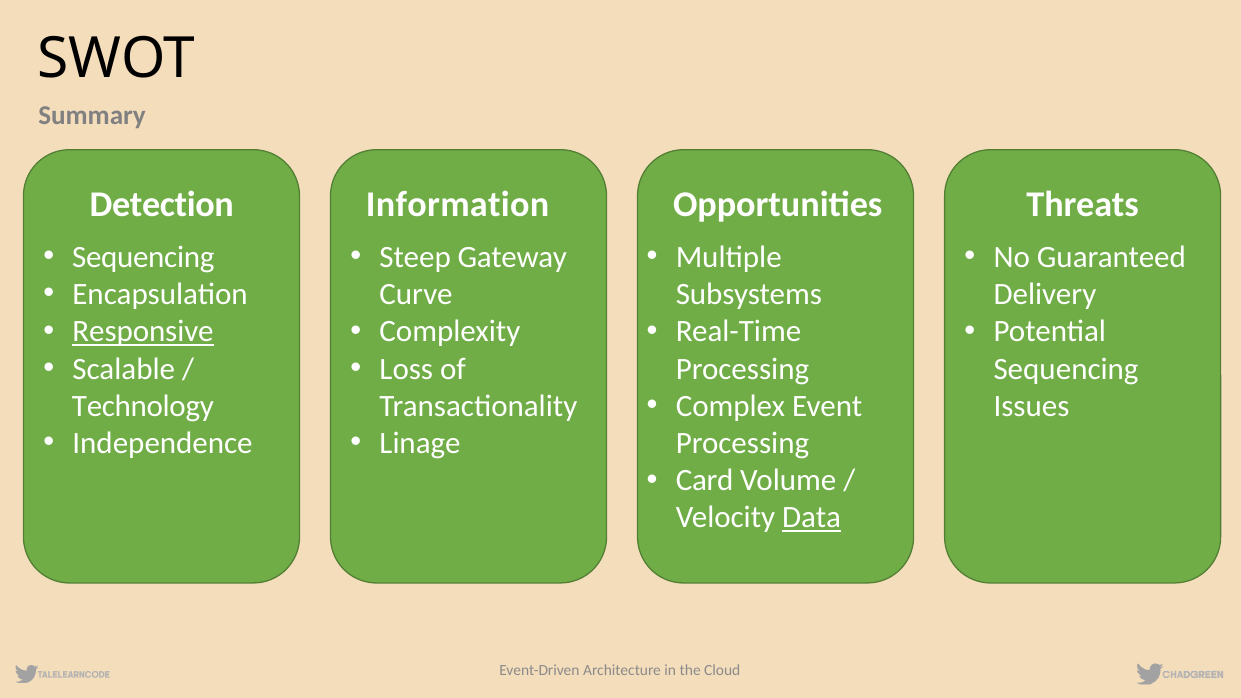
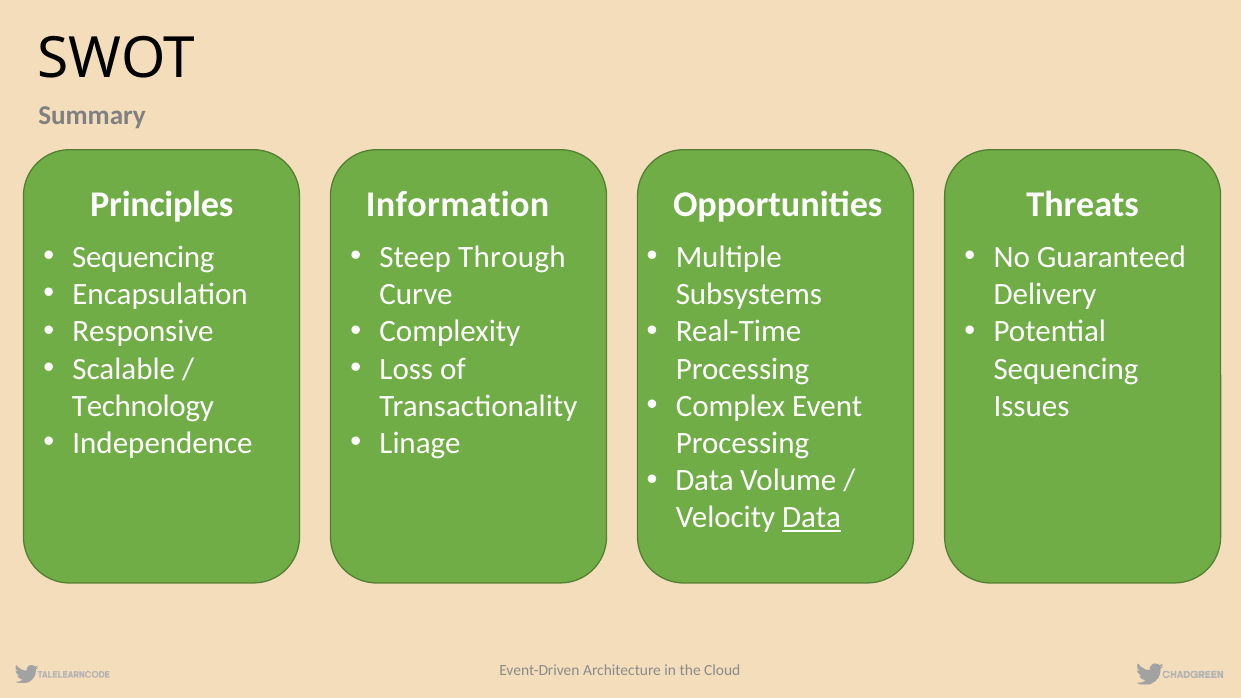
Detection: Detection -> Principles
Gateway: Gateway -> Through
Responsive underline: present -> none
Card at (705, 481): Card -> Data
